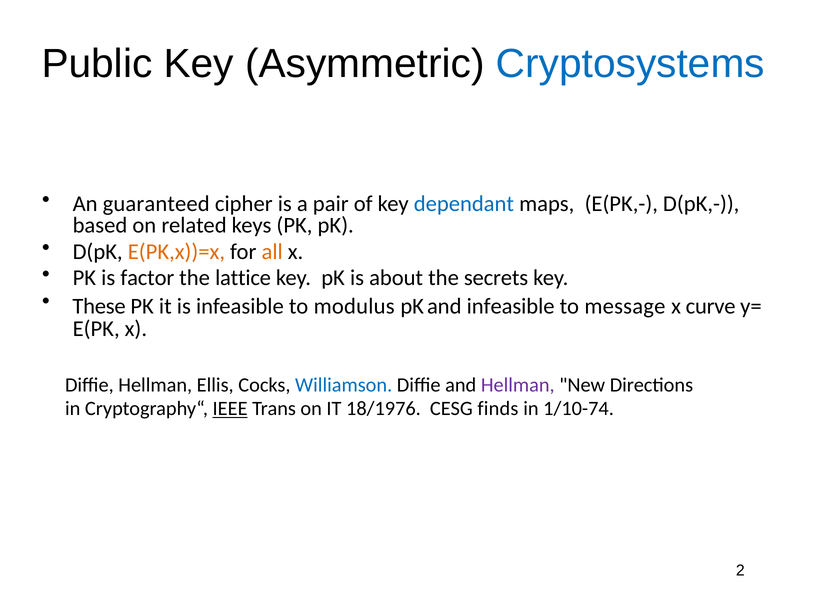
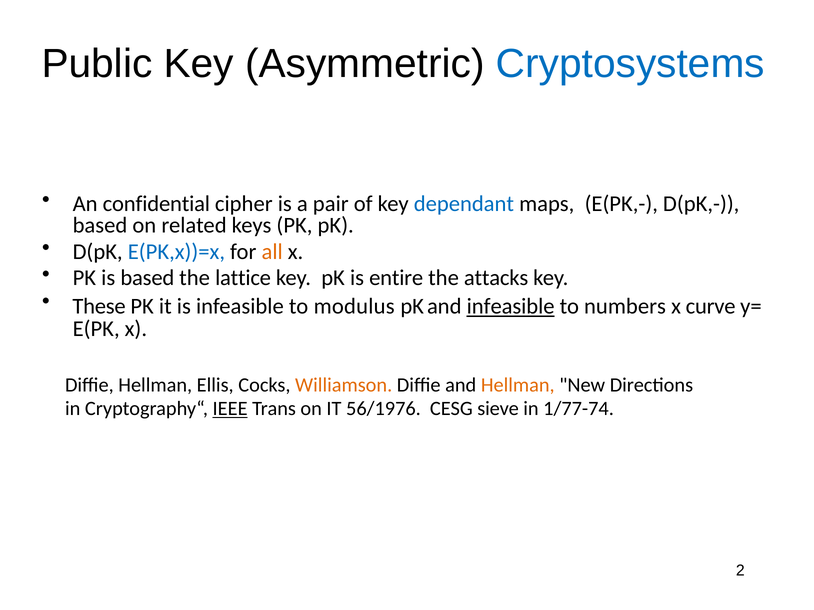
guaranteed: guaranteed -> confidential
E(PK,x))=x colour: orange -> blue
is factor: factor -> based
about: about -> entire
secrets: secrets -> attacks
infeasible at (511, 307) underline: none -> present
message: message -> numbers
Williamson colour: blue -> orange
Hellman at (518, 385) colour: purple -> orange
18/1976: 18/1976 -> 56/1976
finds: finds -> sieve
1/10-74: 1/10-74 -> 1/77-74
